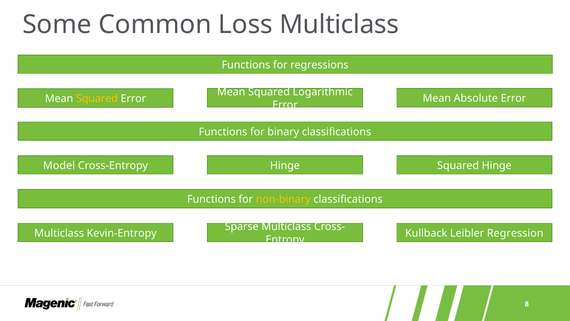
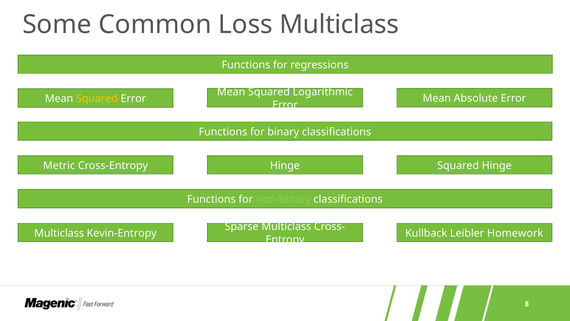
Model: Model -> Metric
non-binary colour: yellow -> light green
Regression: Regression -> Homework
